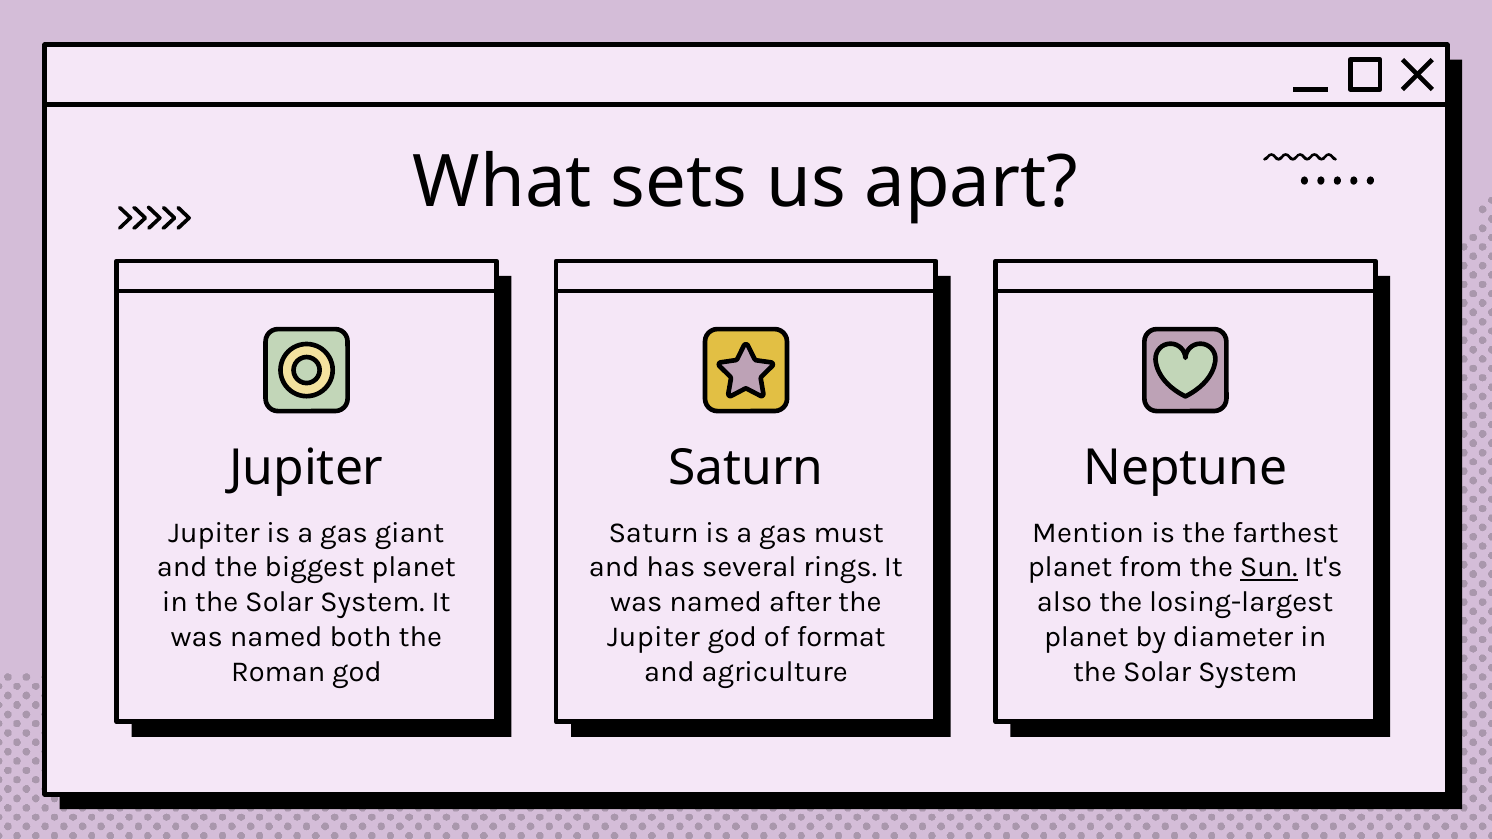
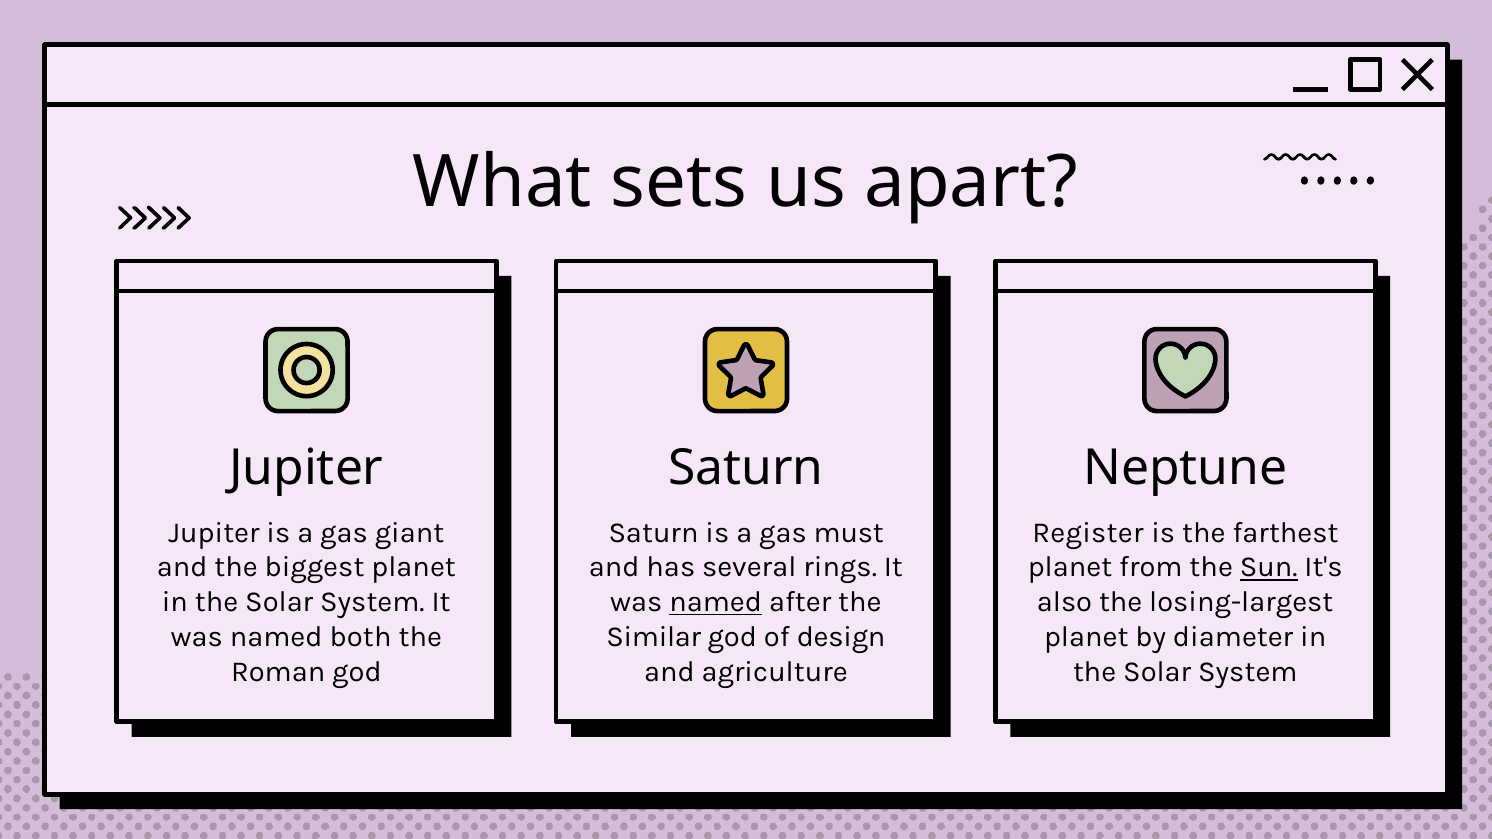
Mention: Mention -> Register
named at (716, 602) underline: none -> present
Jupiter at (653, 637): Jupiter -> Similar
format: format -> design
